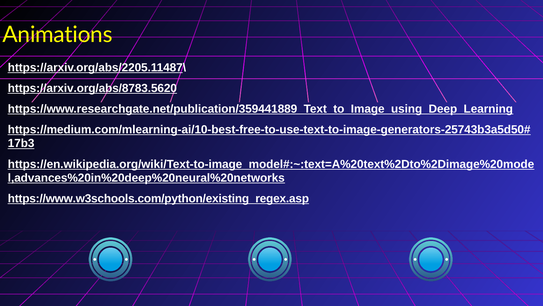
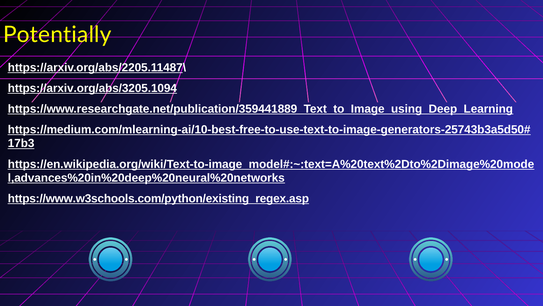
Animations: Animations -> Potentially
https://arxiv.org/abs/8783.5620: https://arxiv.org/abs/8783.5620 -> https://arxiv.org/abs/3205.1094
